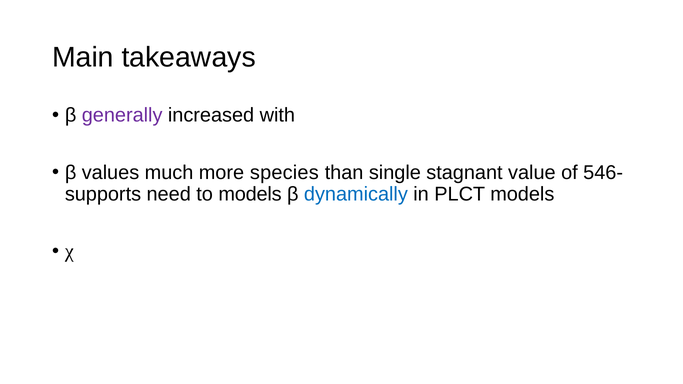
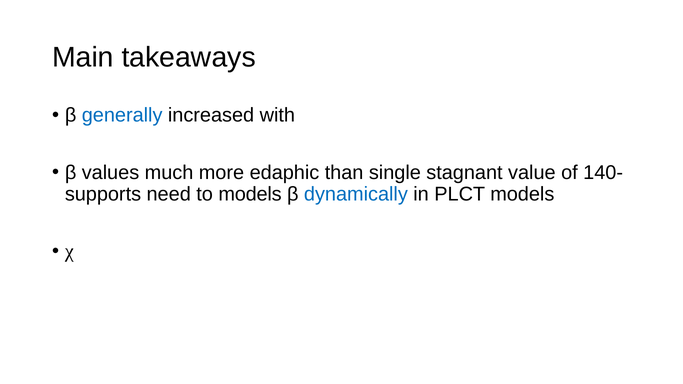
generally colour: purple -> blue
species: species -> edaphic
546-: 546- -> 140-
